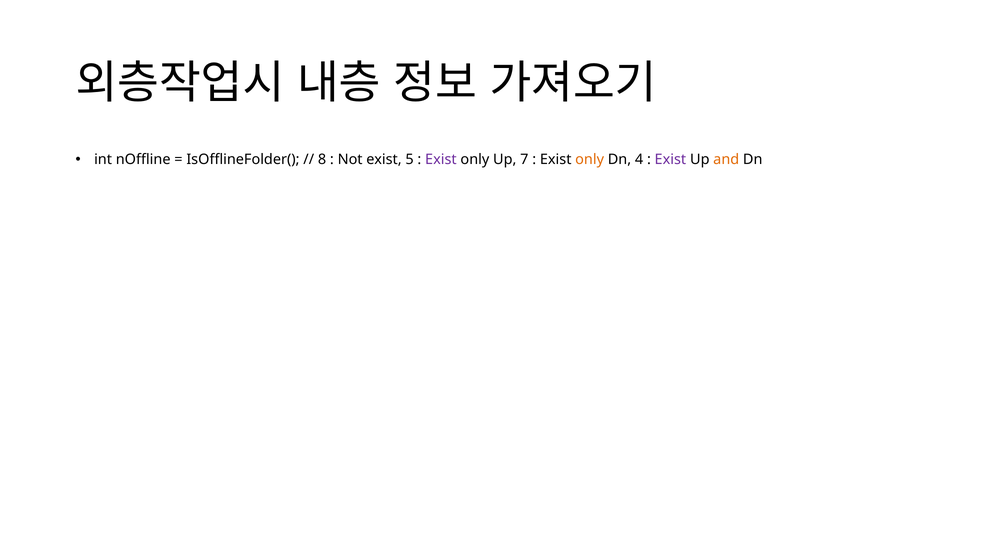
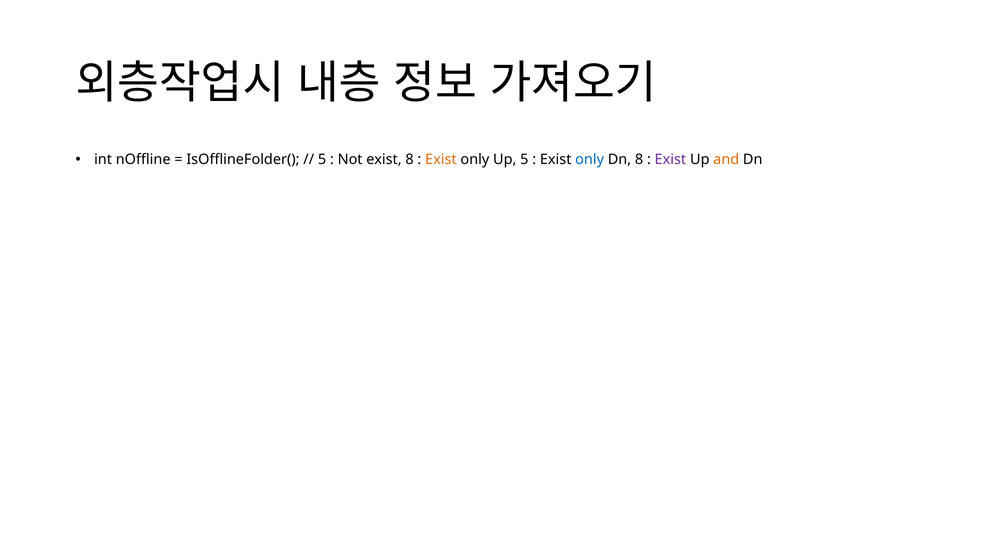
8 at (322, 160): 8 -> 5
exist 5: 5 -> 8
Exist at (441, 160) colour: purple -> orange
Up 7: 7 -> 5
only at (590, 160) colour: orange -> blue
Dn 4: 4 -> 8
